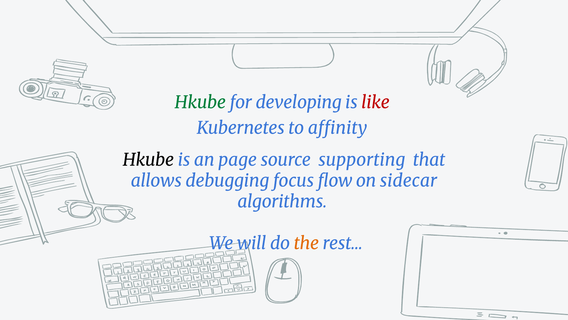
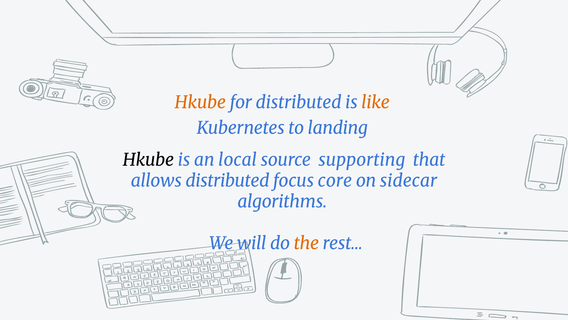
Hkube at (200, 102) colour: green -> orange
for developing: developing -> distributed
like colour: red -> orange
affinity: affinity -> landing
page: page -> local
allows debugging: debugging -> distributed
flow: flow -> core
